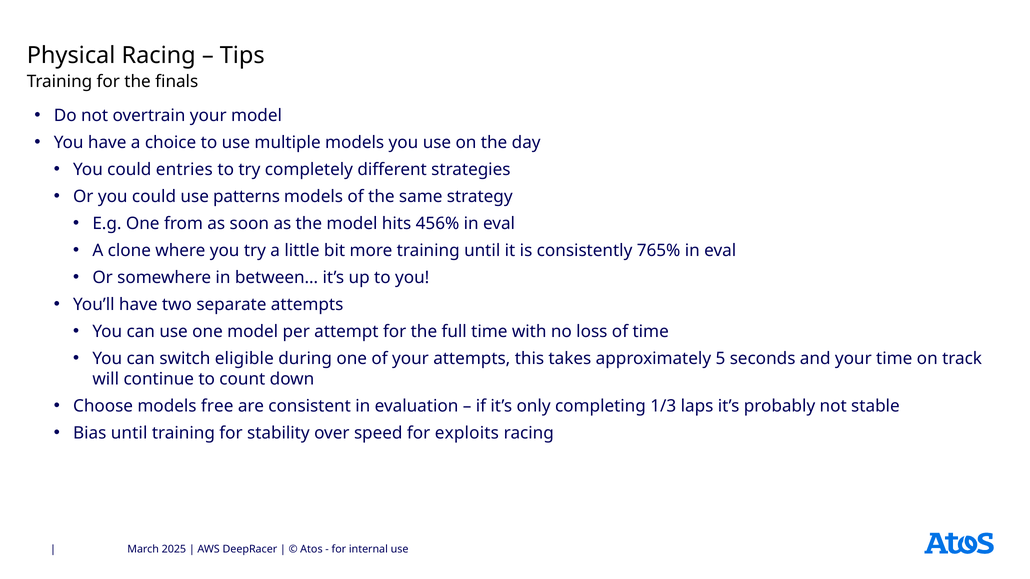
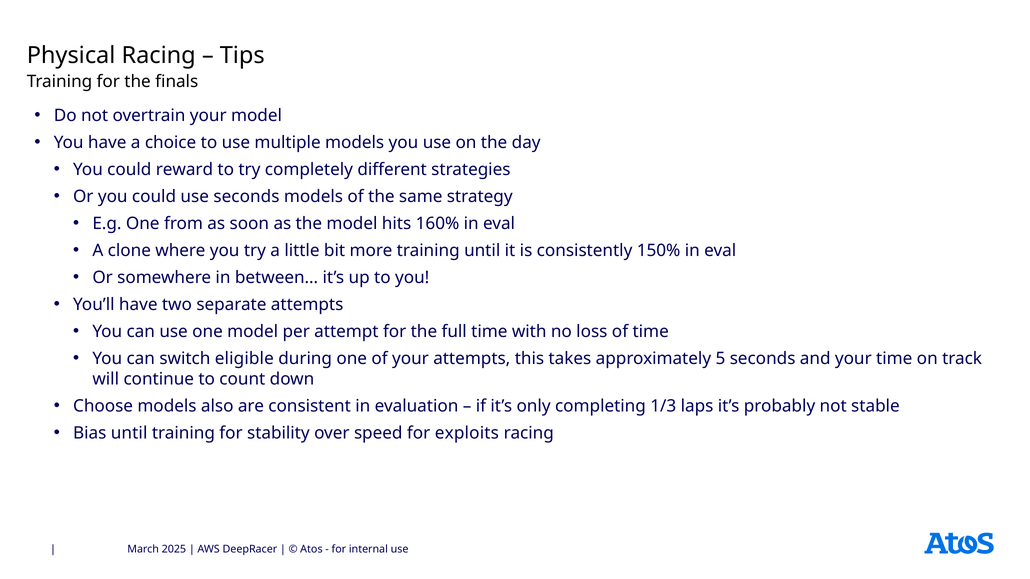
entries: entries -> reward
use patterns: patterns -> seconds
456%: 456% -> 160%
765%: 765% -> 150%
free: free -> also
